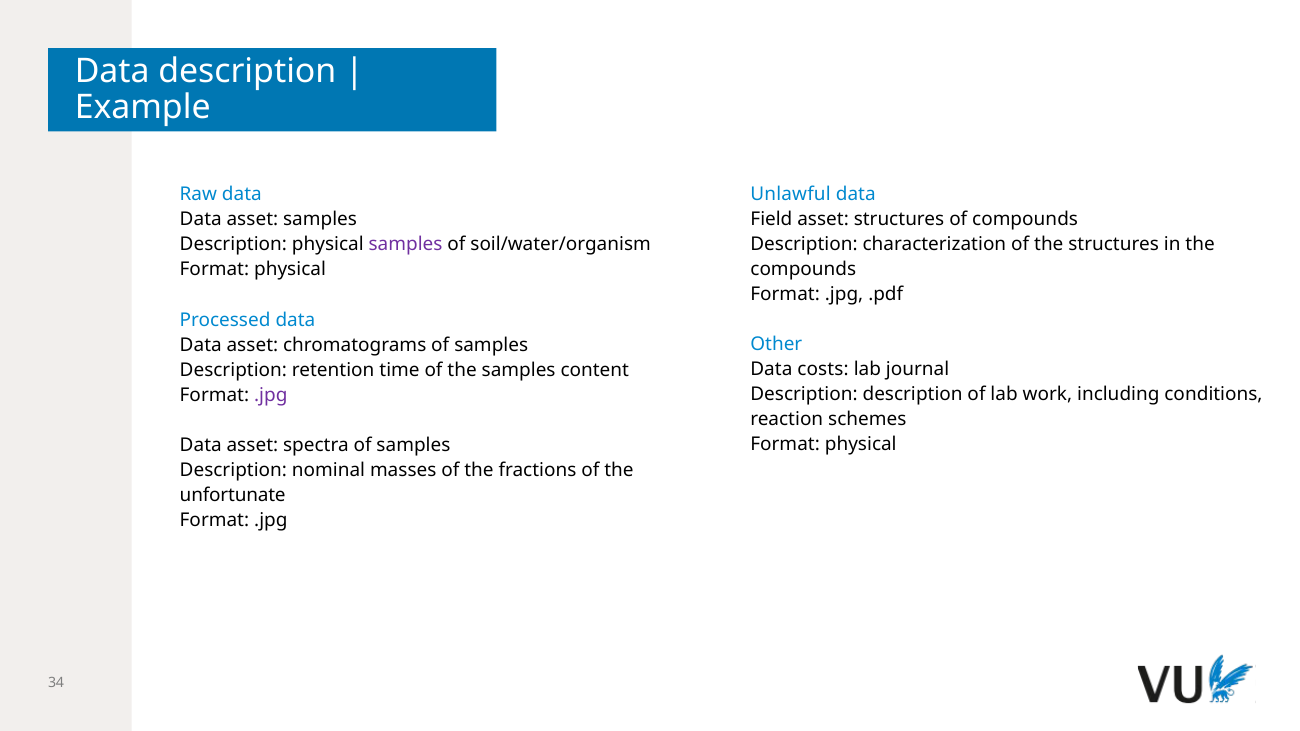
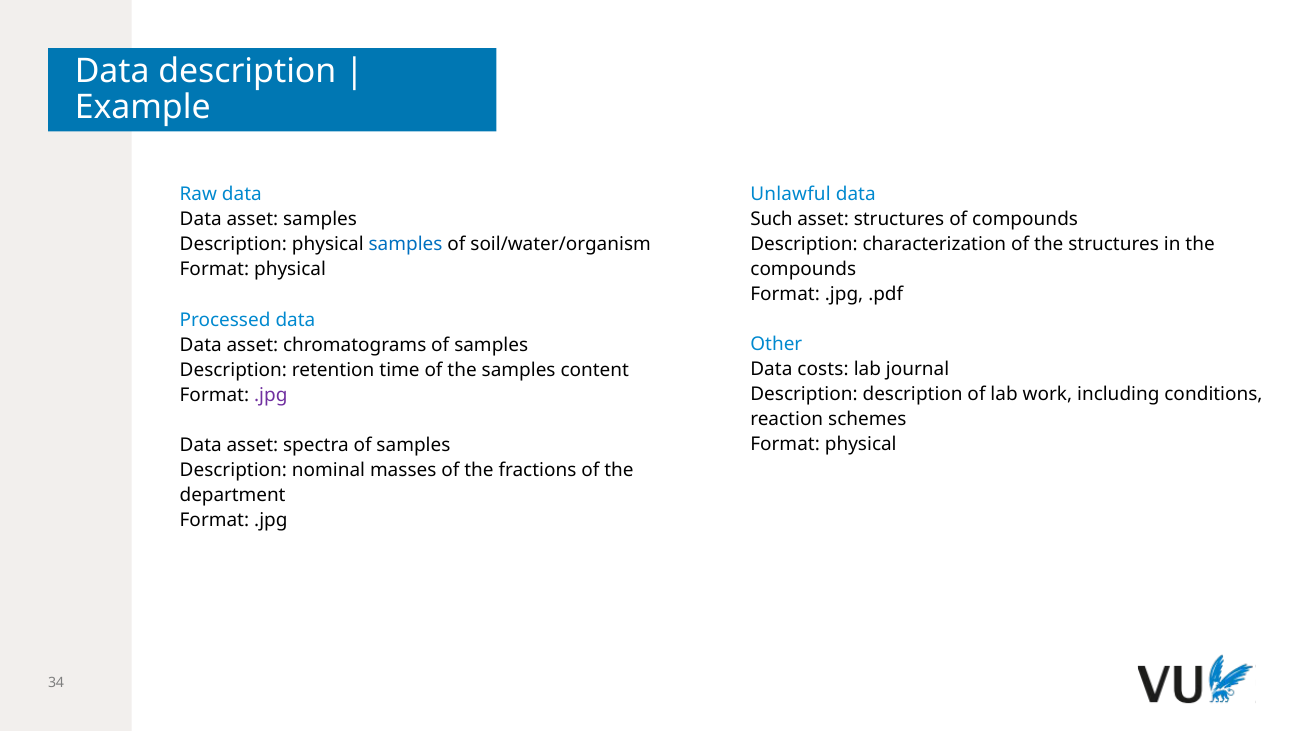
Field: Field -> Such
samples at (406, 245) colour: purple -> blue
unfortunate: unfortunate -> department
